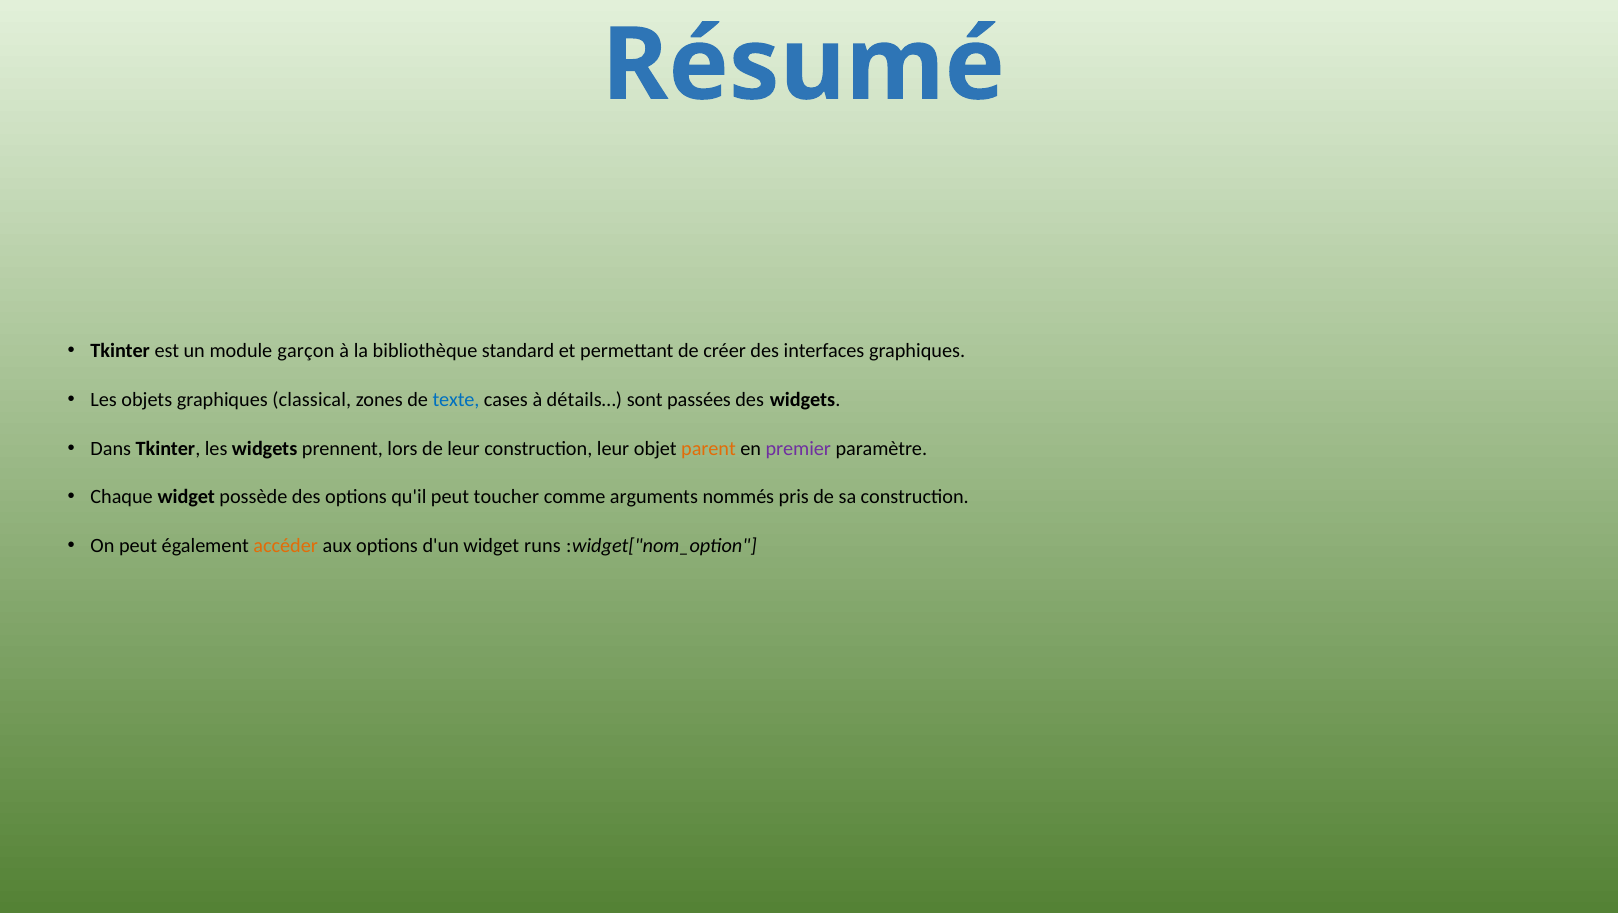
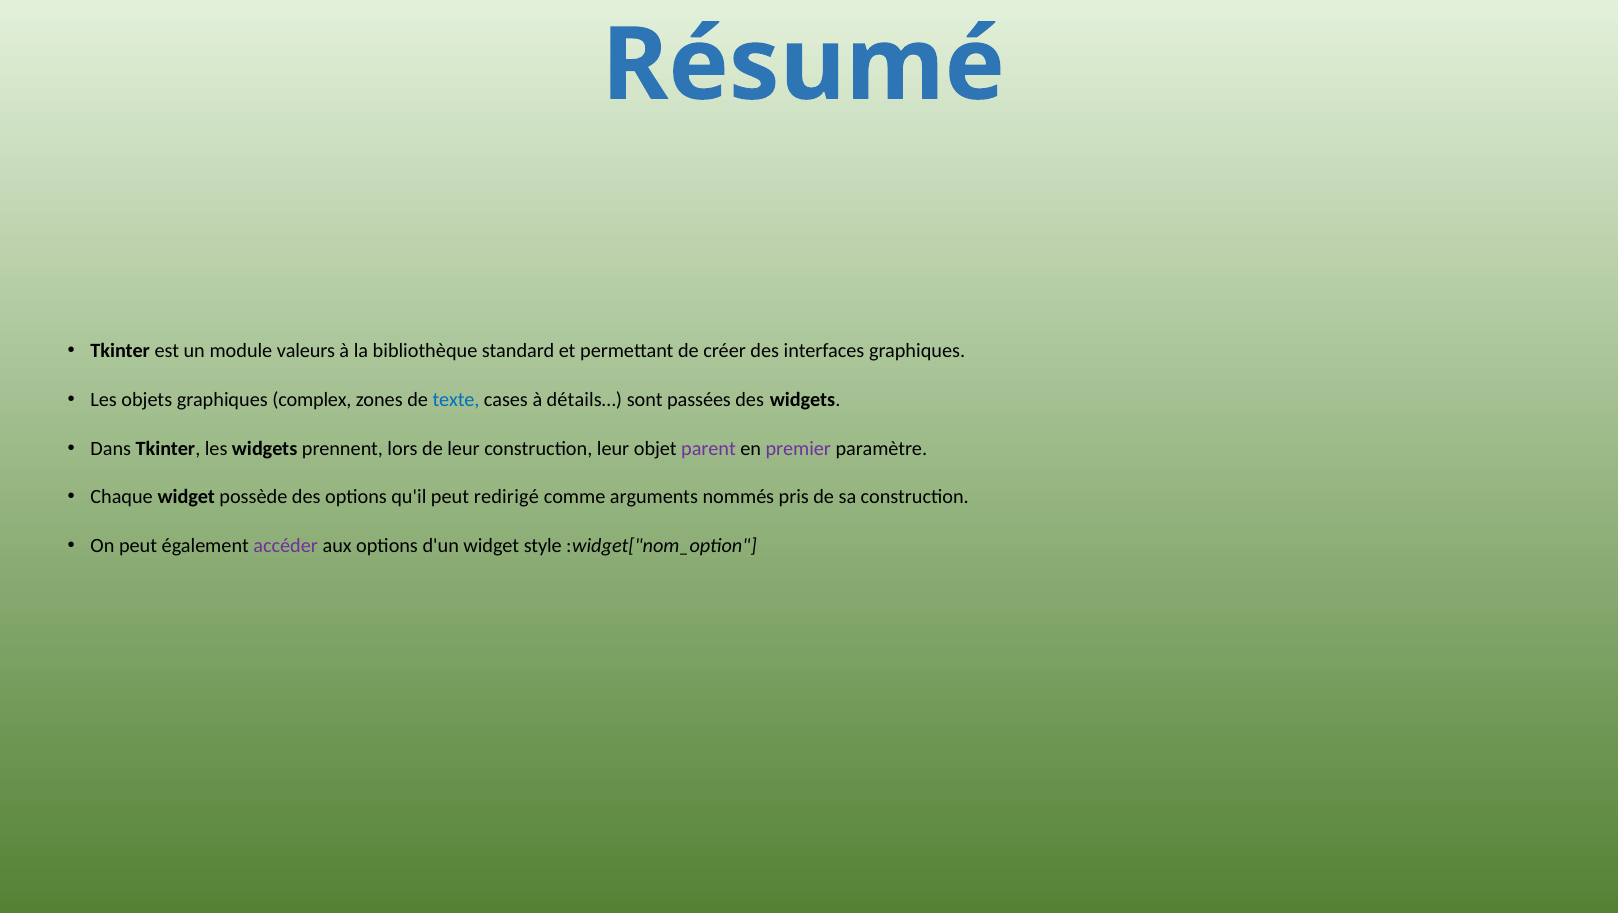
garçon: garçon -> valeurs
classical: classical -> complex
parent colour: orange -> purple
toucher: toucher -> redirigé
accéder colour: orange -> purple
runs: runs -> style
